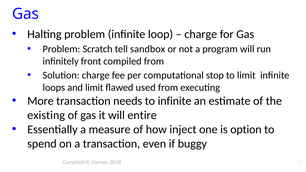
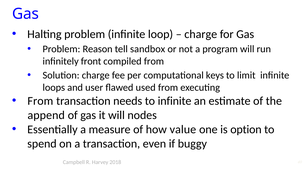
Scratch: Scratch -> Reason
stop: stop -> keys
and limit: limit -> user
More at (40, 101): More -> From
existing: existing -> append
entire: entire -> nodes
inject: inject -> value
